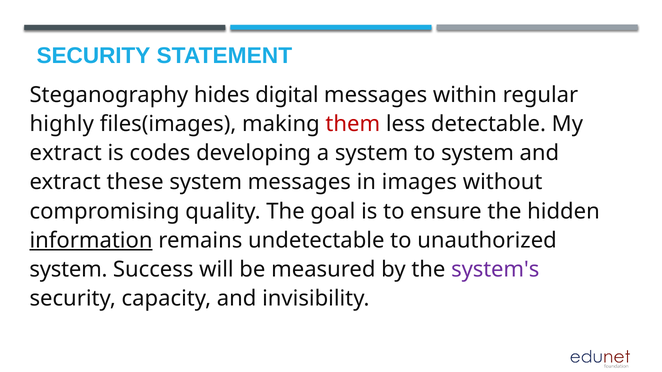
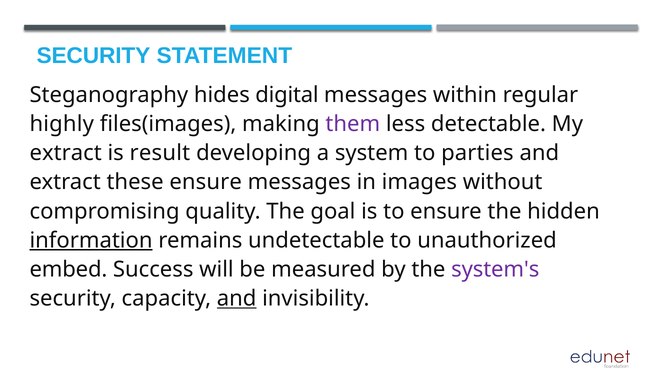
them colour: red -> purple
codes: codes -> result
to system: system -> parties
these system: system -> ensure
system at (68, 270): system -> embed
and at (237, 299) underline: none -> present
